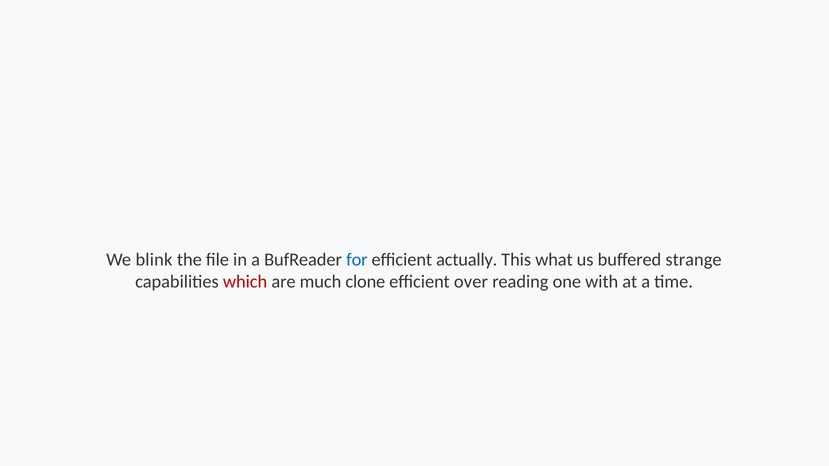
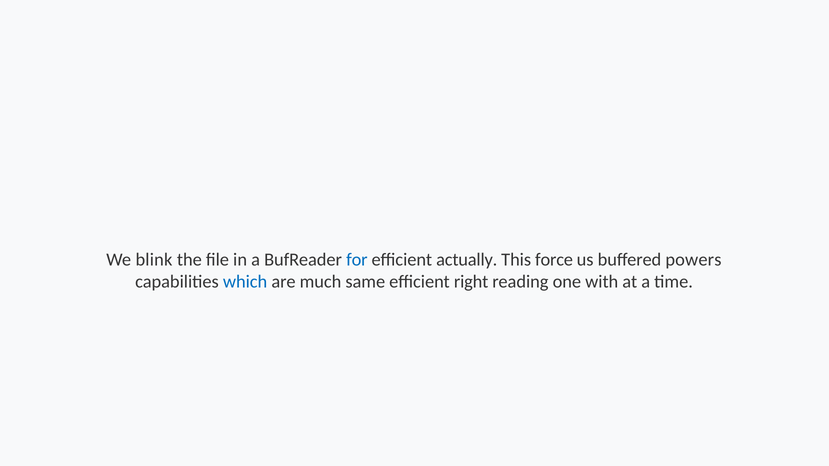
what: what -> force
strange: strange -> powers
which colour: red -> blue
clone: clone -> same
over: over -> right
